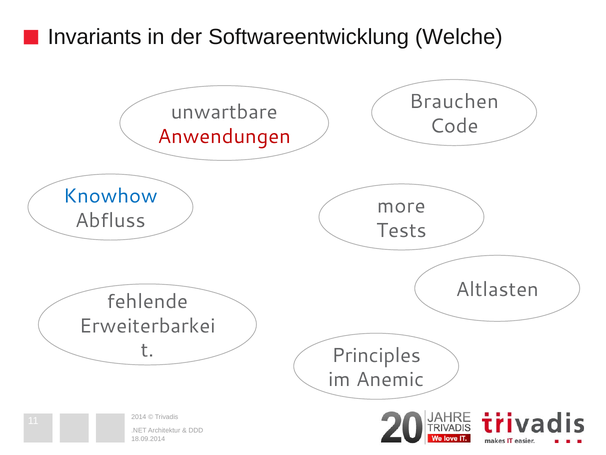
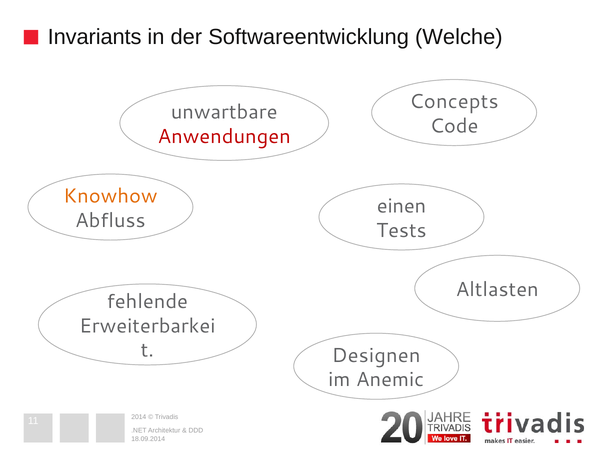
Brauchen: Brauchen -> Concepts
Knowhow colour: blue -> orange
more: more -> einen
Principles: Principles -> Designen
